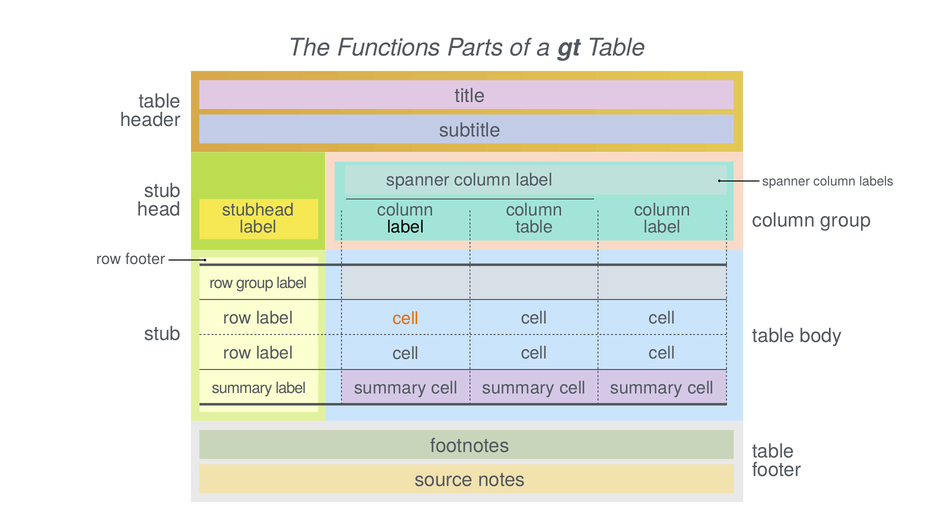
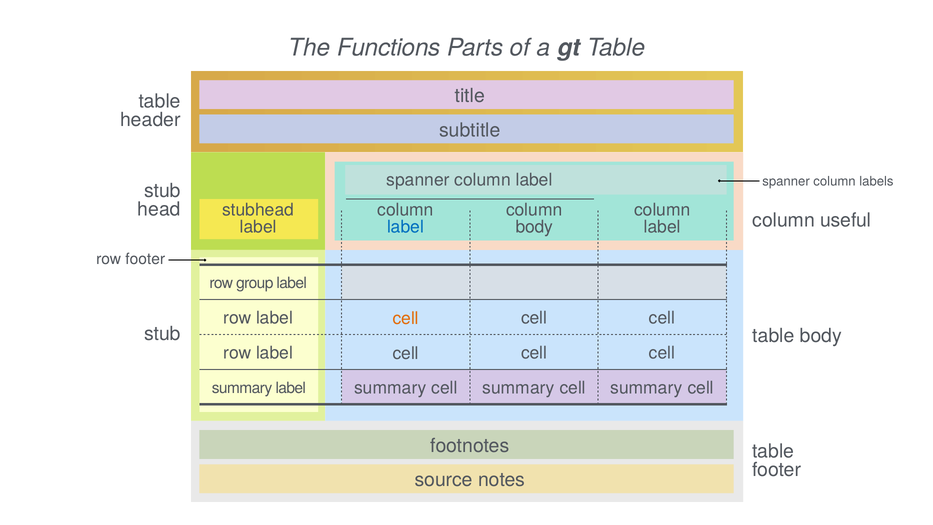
column group: group -> useful
label at (406, 227) colour: black -> blue
table at (534, 227): table -> body
